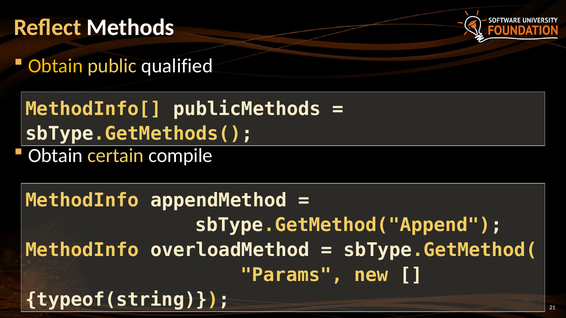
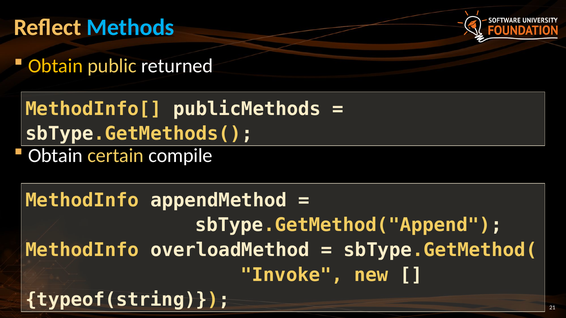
Methods colour: white -> light blue
qualified: qualified -> returned
Params: Params -> Invoke
